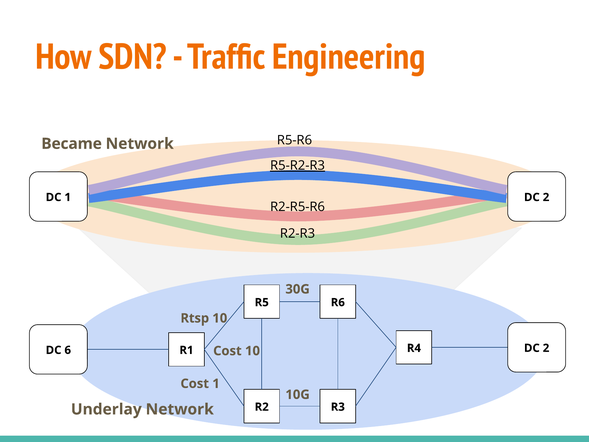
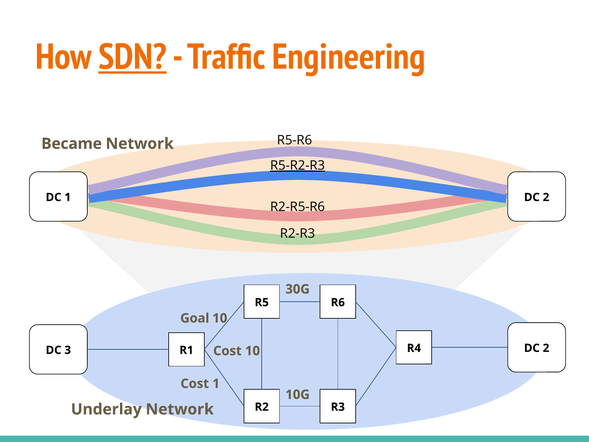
SDN underline: none -> present
Rtsp: Rtsp -> Goal
6: 6 -> 3
